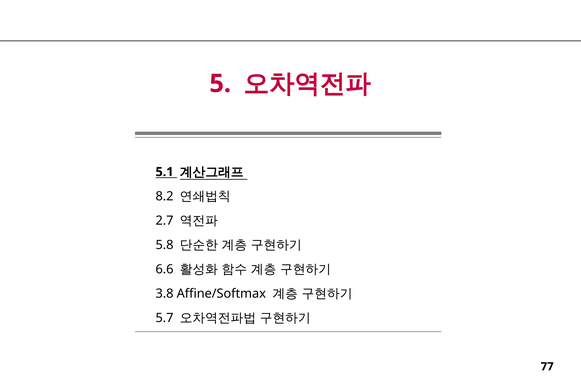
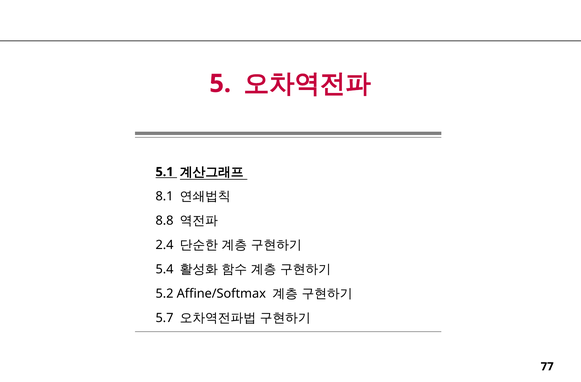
8.2: 8.2 -> 8.1
2.7: 2.7 -> 8.8
5.8: 5.8 -> 2.4
6.6: 6.6 -> 5.4
3.8: 3.8 -> 5.2
